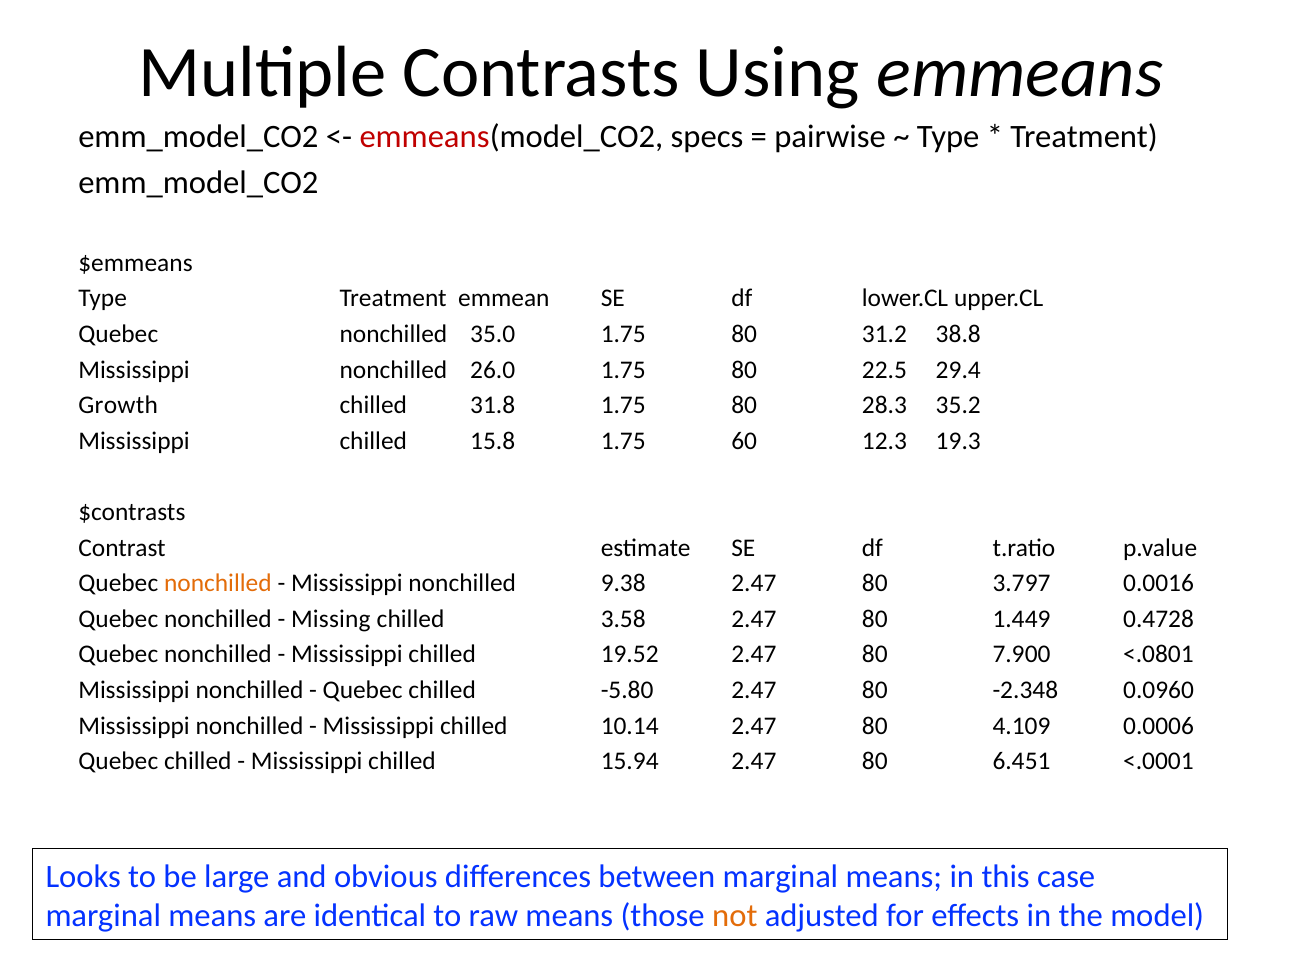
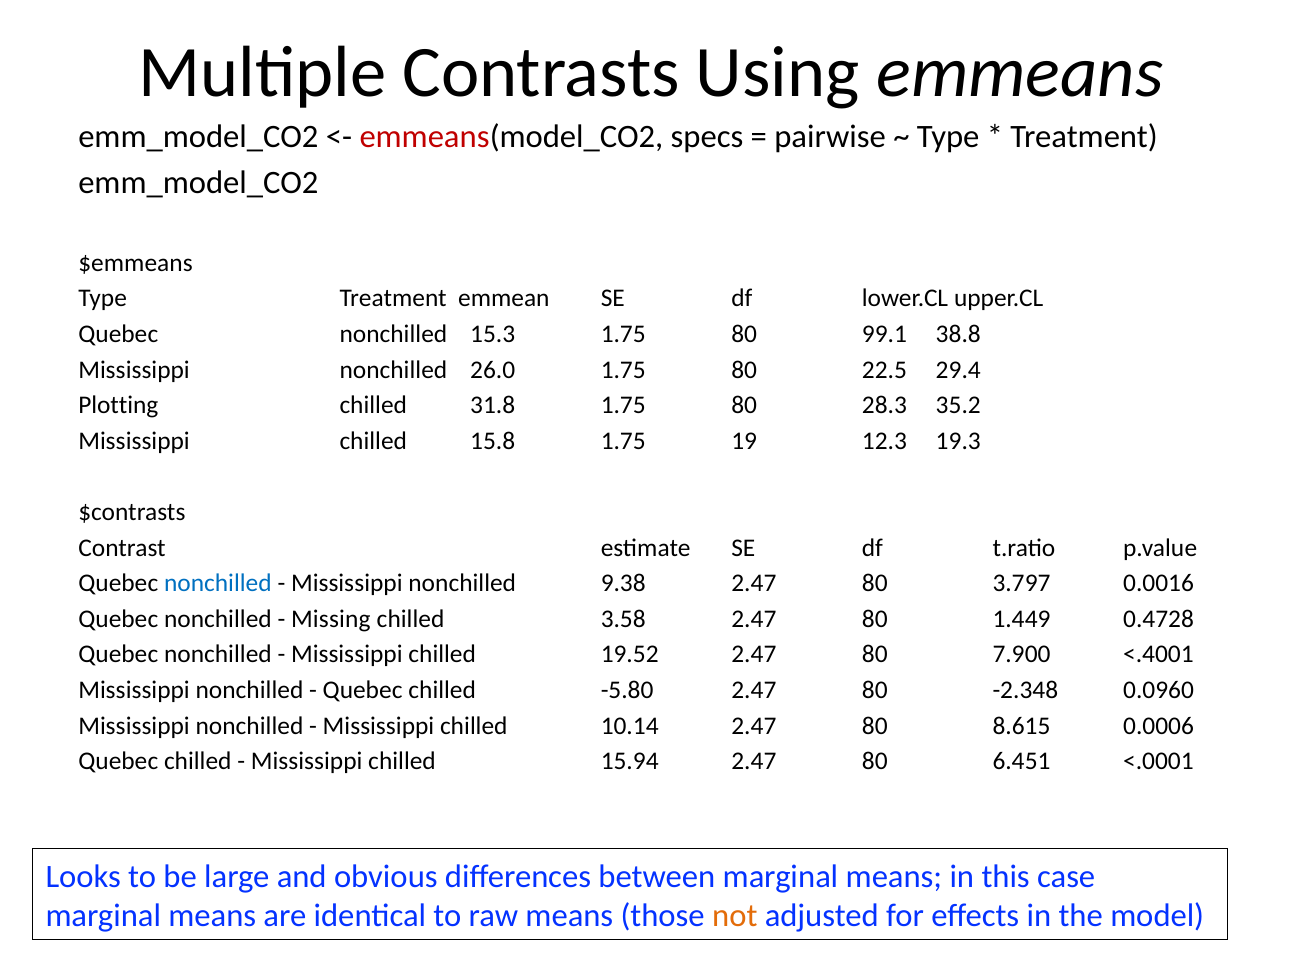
35.0: 35.0 -> 15.3
31.2: 31.2 -> 99.1
Growth: Growth -> Plotting
60: 60 -> 19
nonchilled at (218, 584) colour: orange -> blue
<.0801: <.0801 -> <.4001
4.109: 4.109 -> 8.615
